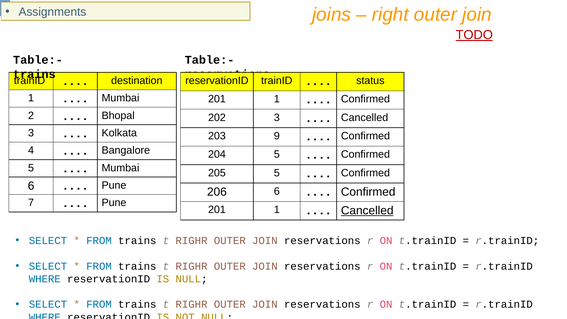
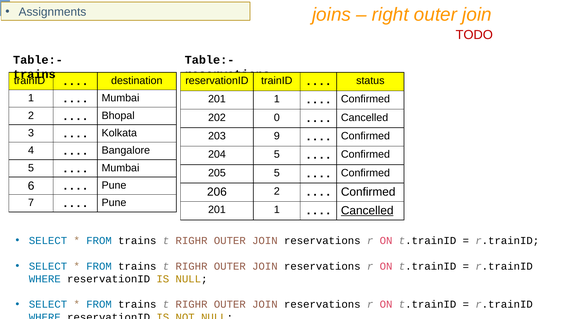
TODO underline: present -> none
202 3: 3 -> 0
206 6: 6 -> 2
